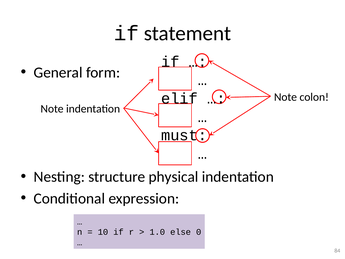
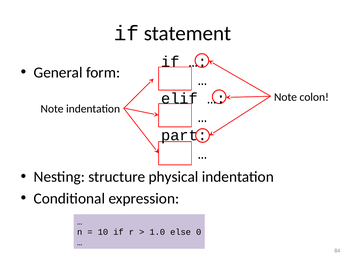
must: must -> part
